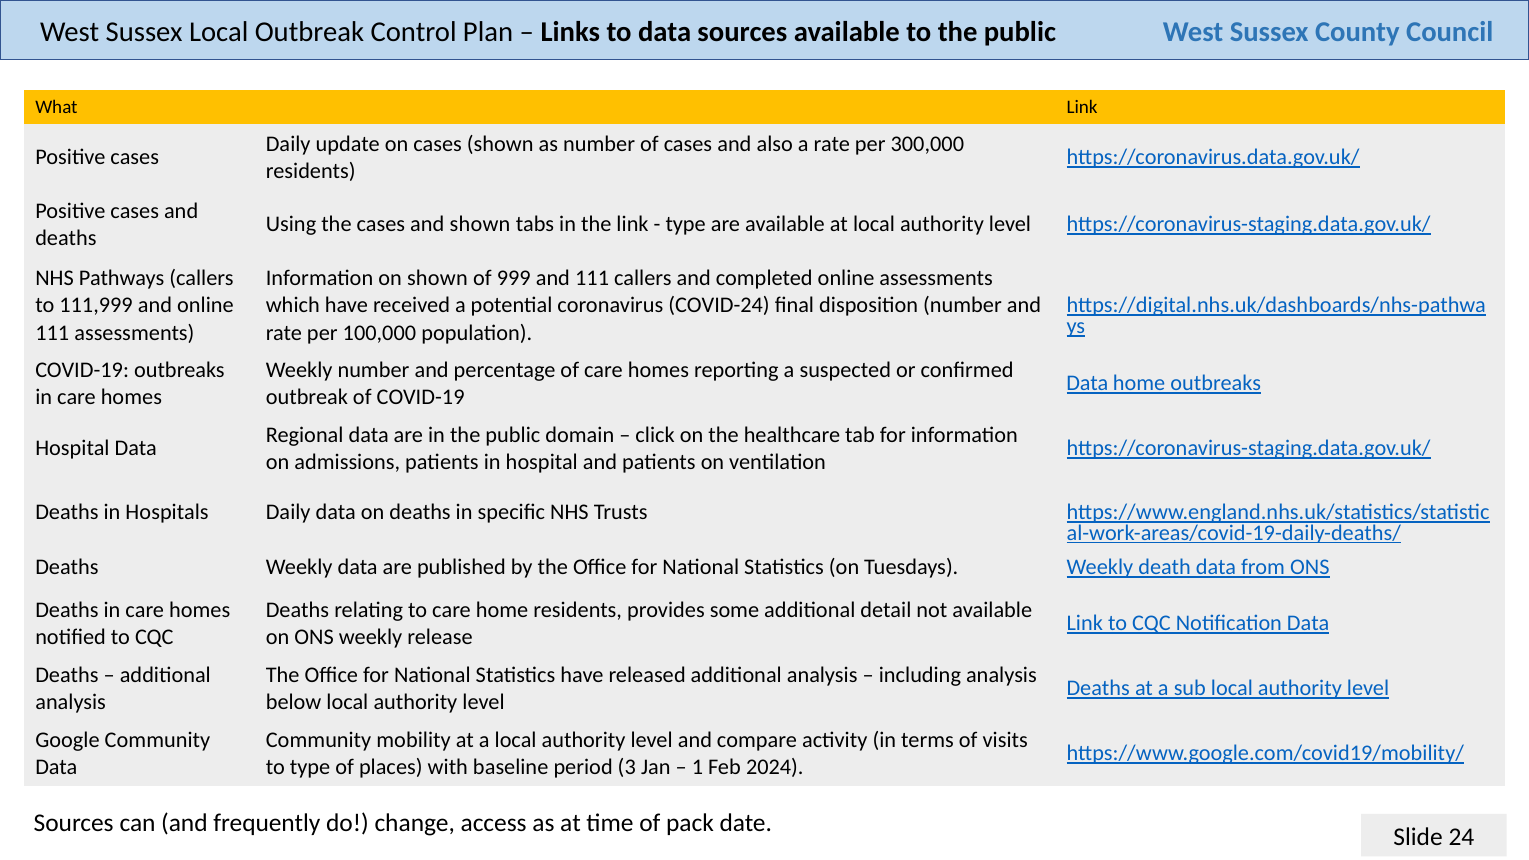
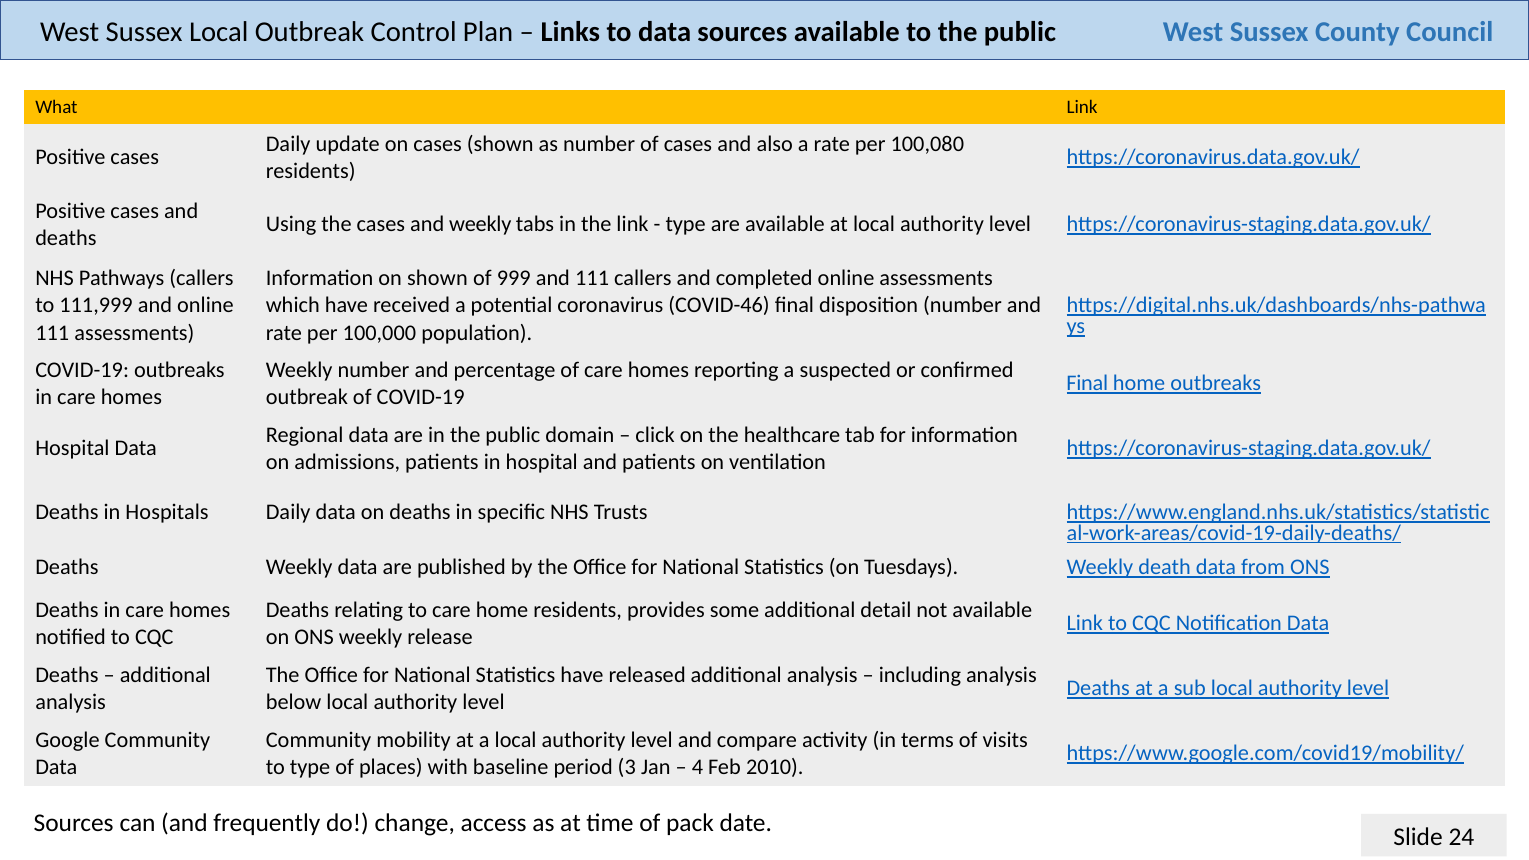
300,000: 300,000 -> 100,080
and shown: shown -> weekly
COVID-24: COVID-24 -> COVID-46
Data at (1087, 384): Data -> Final
1: 1 -> 4
2024: 2024 -> 2010
